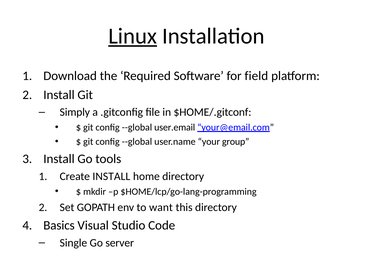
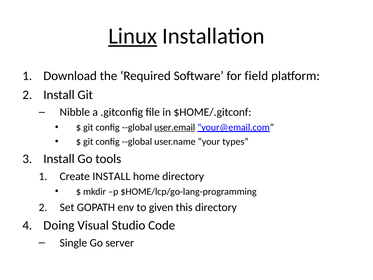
Simply: Simply -> Nibble
user.email underline: none -> present
group: group -> types
want: want -> given
Basics: Basics -> Doing
